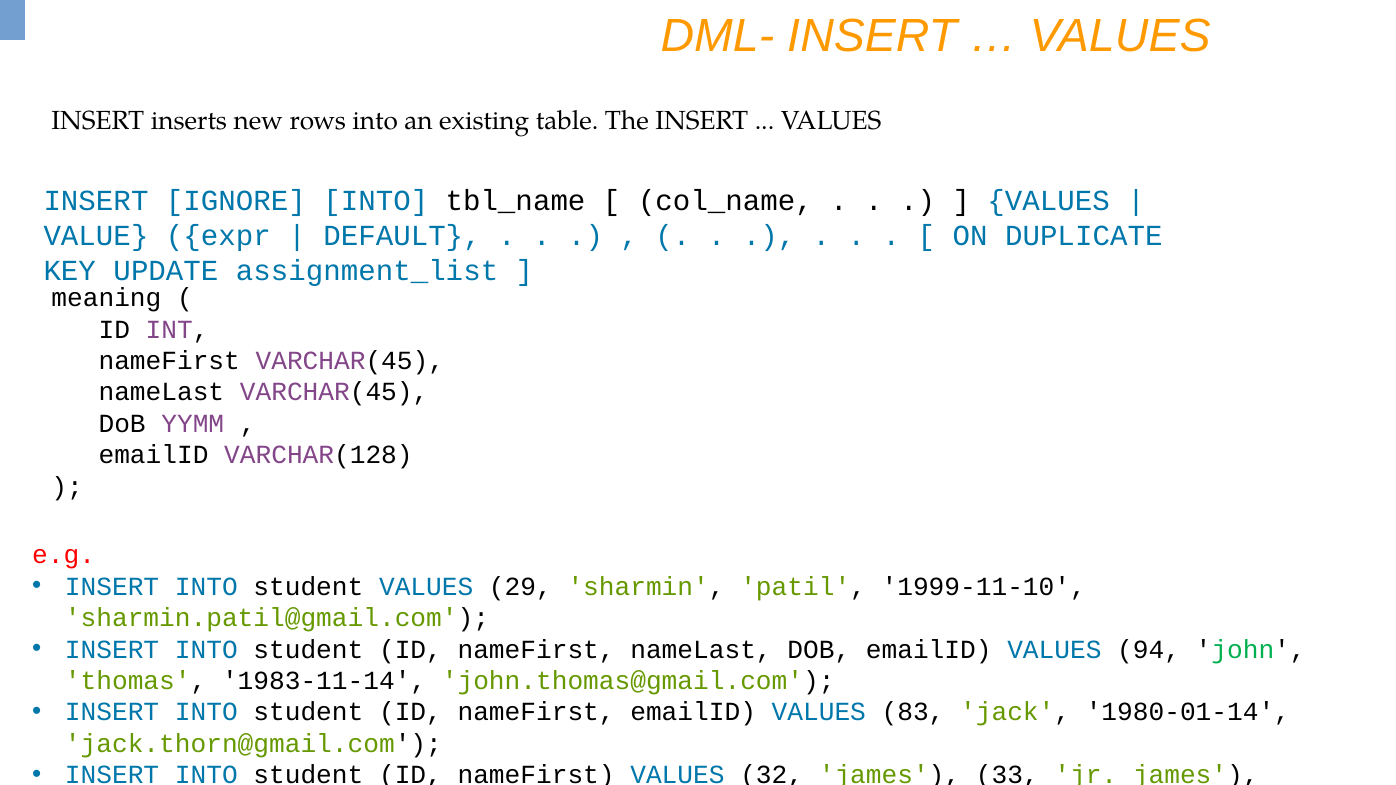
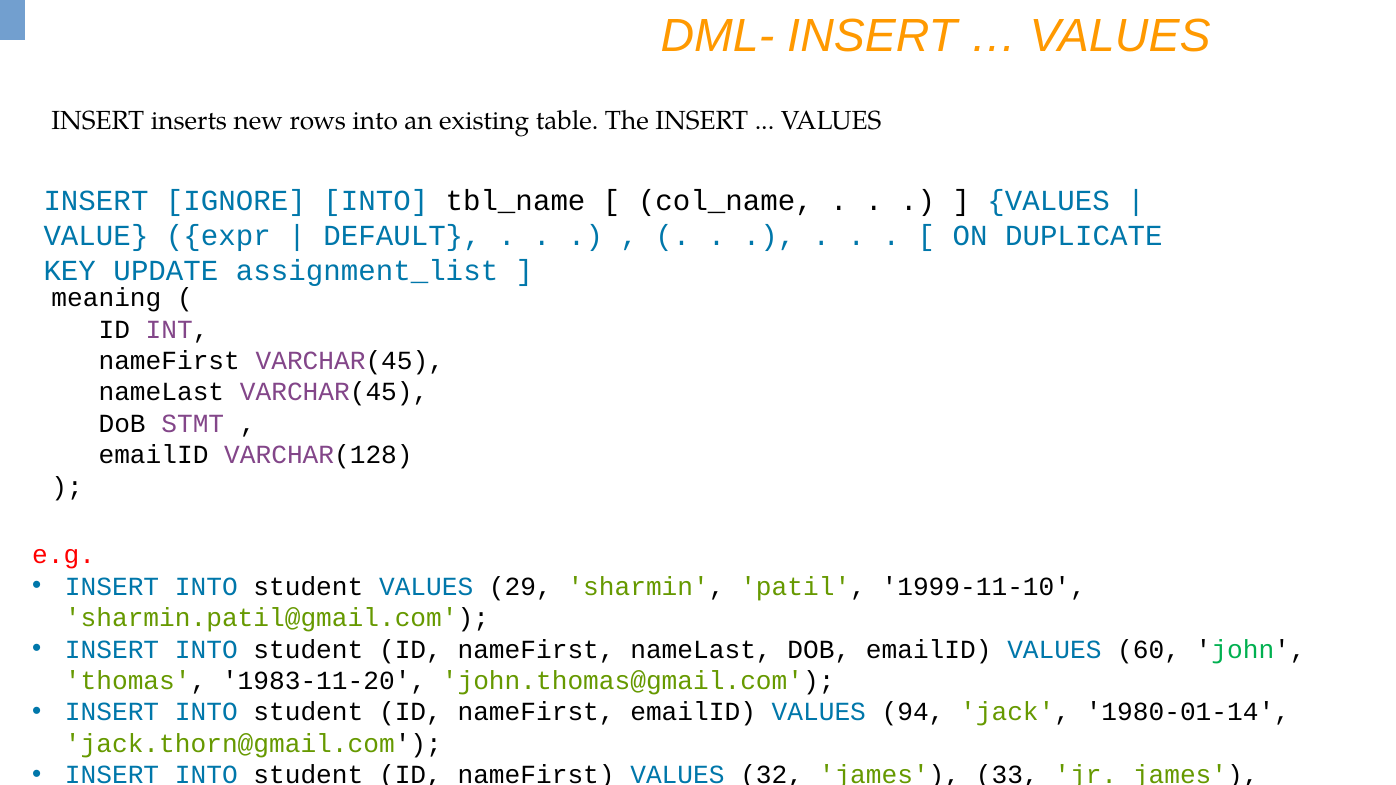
YYMM: YYMM -> STMT
94: 94 -> 60
1983-11-14: 1983-11-14 -> 1983-11-20
83: 83 -> 94
